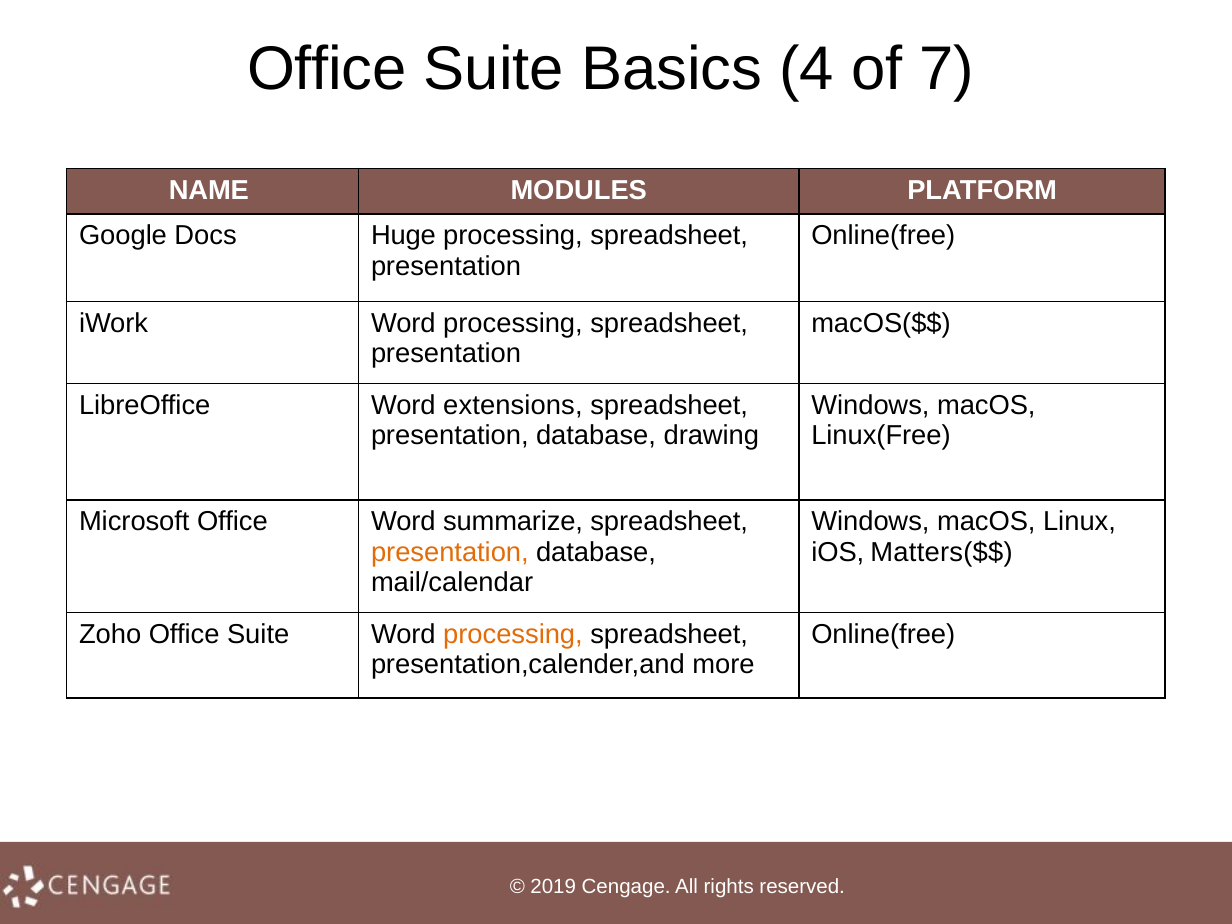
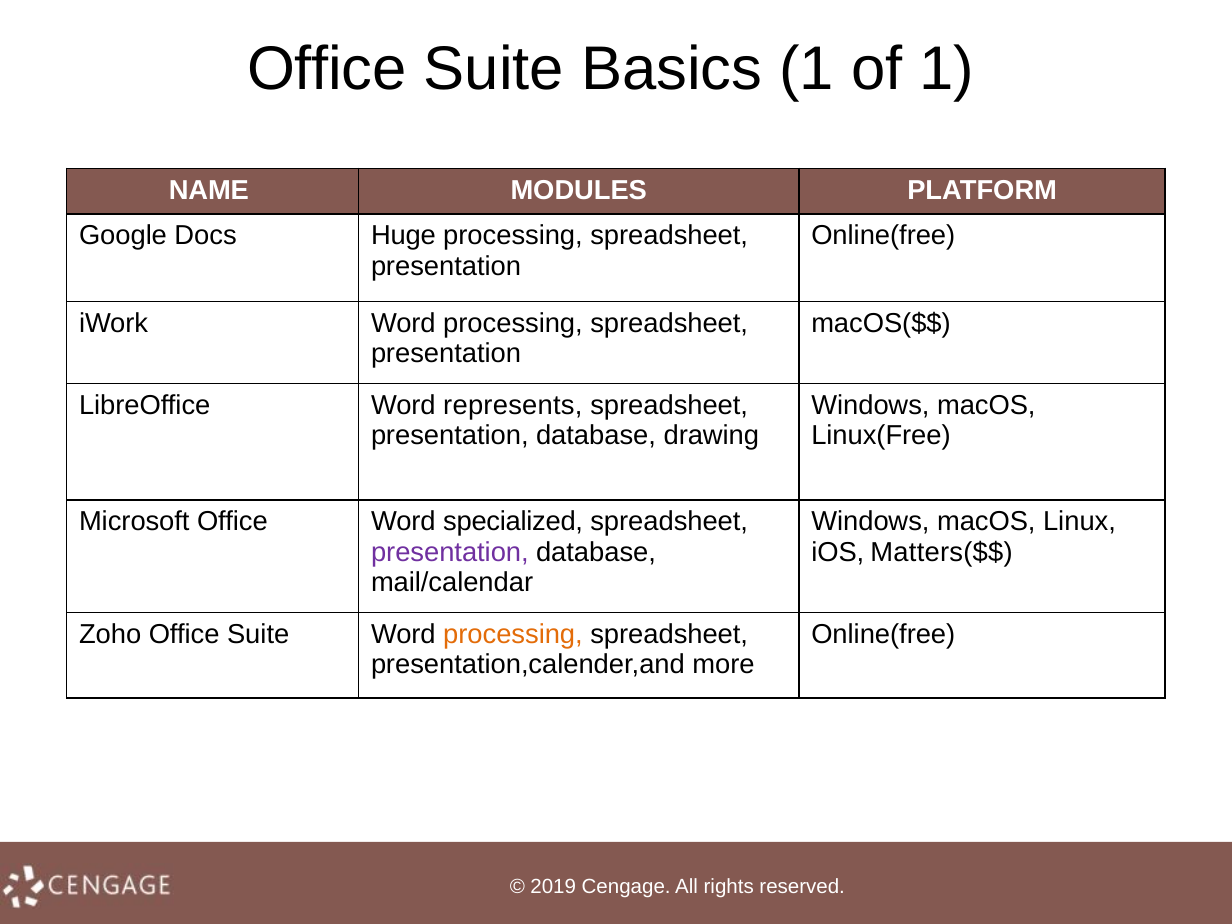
Basics 4: 4 -> 1
of 7: 7 -> 1
extensions: extensions -> represents
summarize: summarize -> specialized
presentation at (450, 552) colour: orange -> purple
